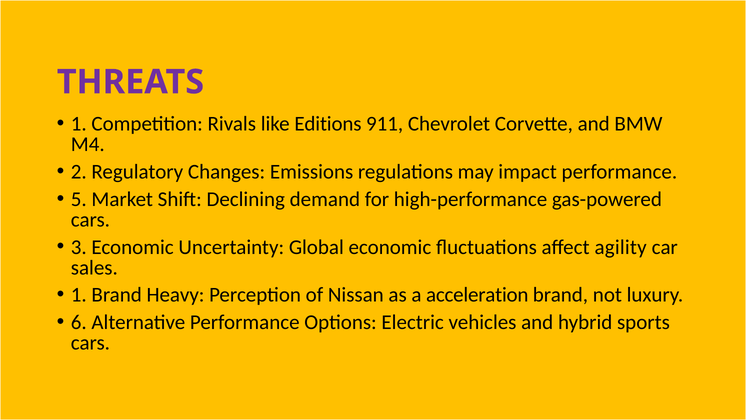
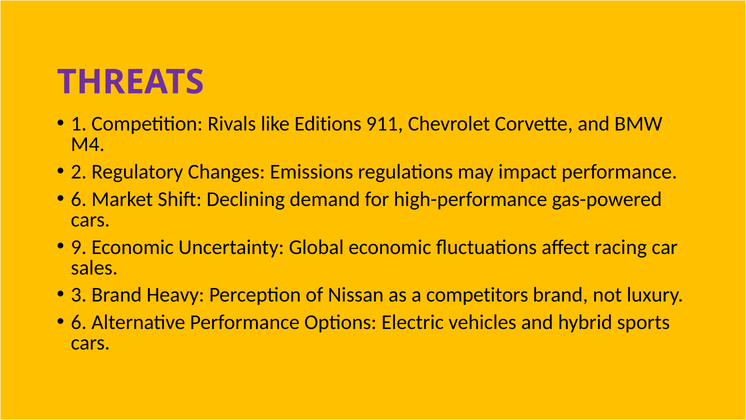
5 at (79, 199): 5 -> 6
3: 3 -> 9
agility: agility -> racing
1 at (79, 295): 1 -> 3
acceleration: acceleration -> competitors
